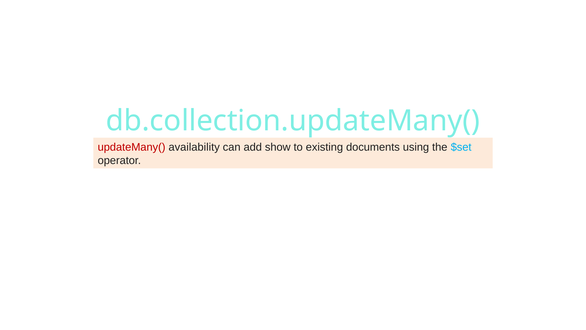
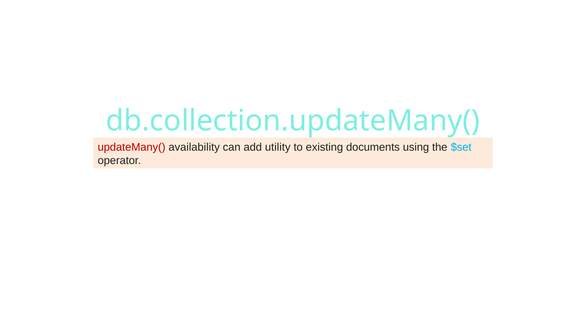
show: show -> utility
